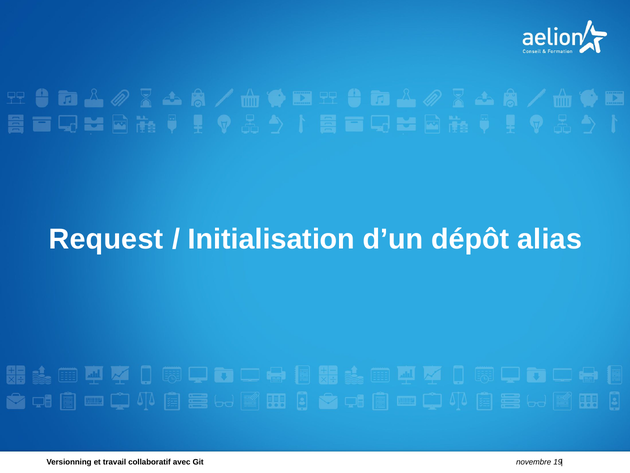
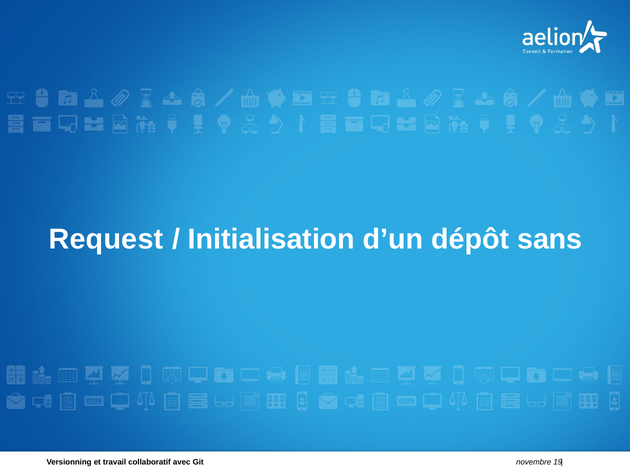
alias: alias -> sans
